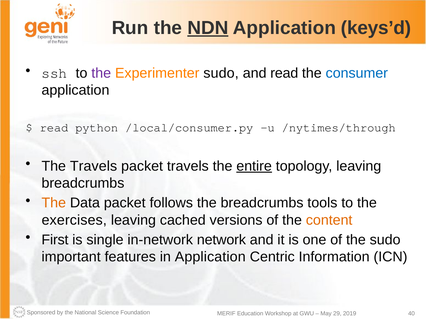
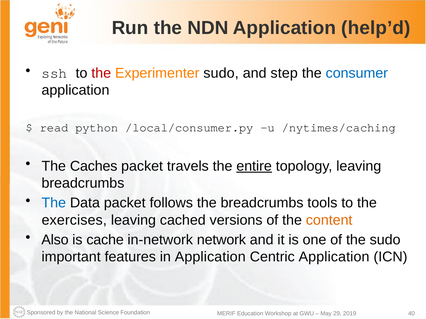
NDN underline: present -> none
keys’d: keys’d -> help’d
the at (101, 73) colour: purple -> red
and read: read -> step
/nytimes/through: /nytimes/through -> /nytimes/caching
The Travels: Travels -> Caches
The at (54, 203) colour: orange -> blue
First: First -> Also
single: single -> cache
Centric Information: Information -> Application
